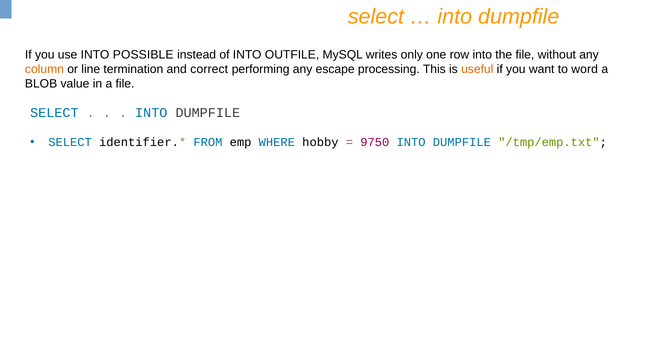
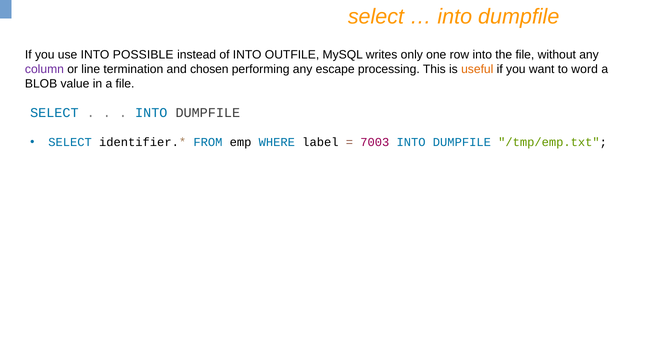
column colour: orange -> purple
correct: correct -> chosen
hobby: hobby -> label
9750: 9750 -> 7003
